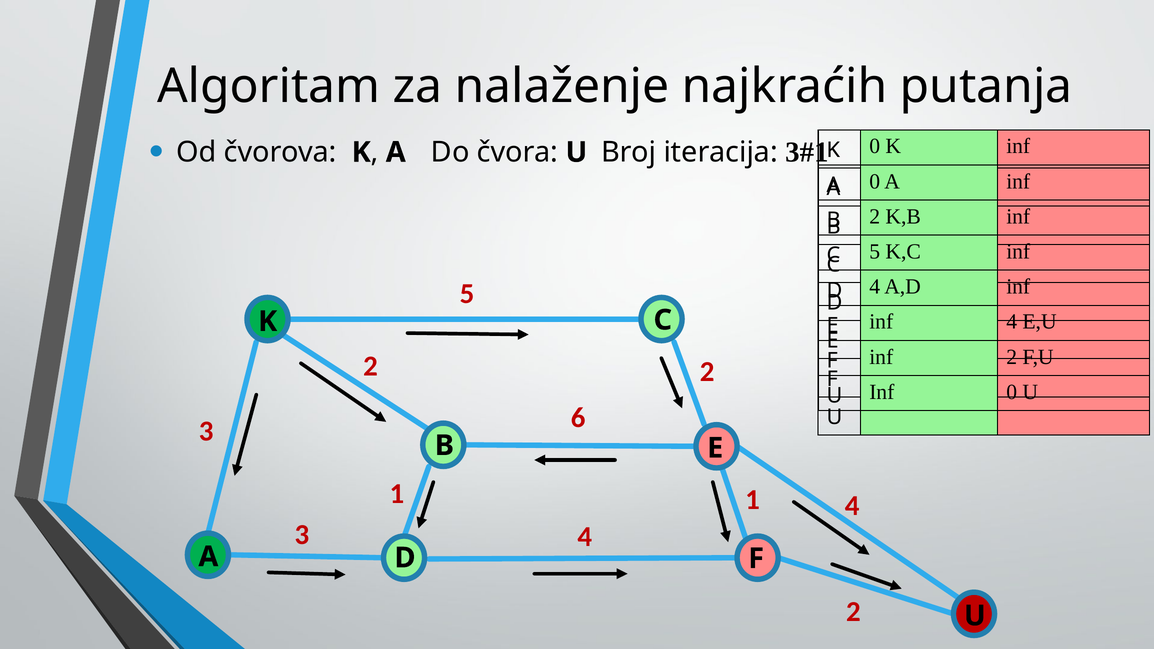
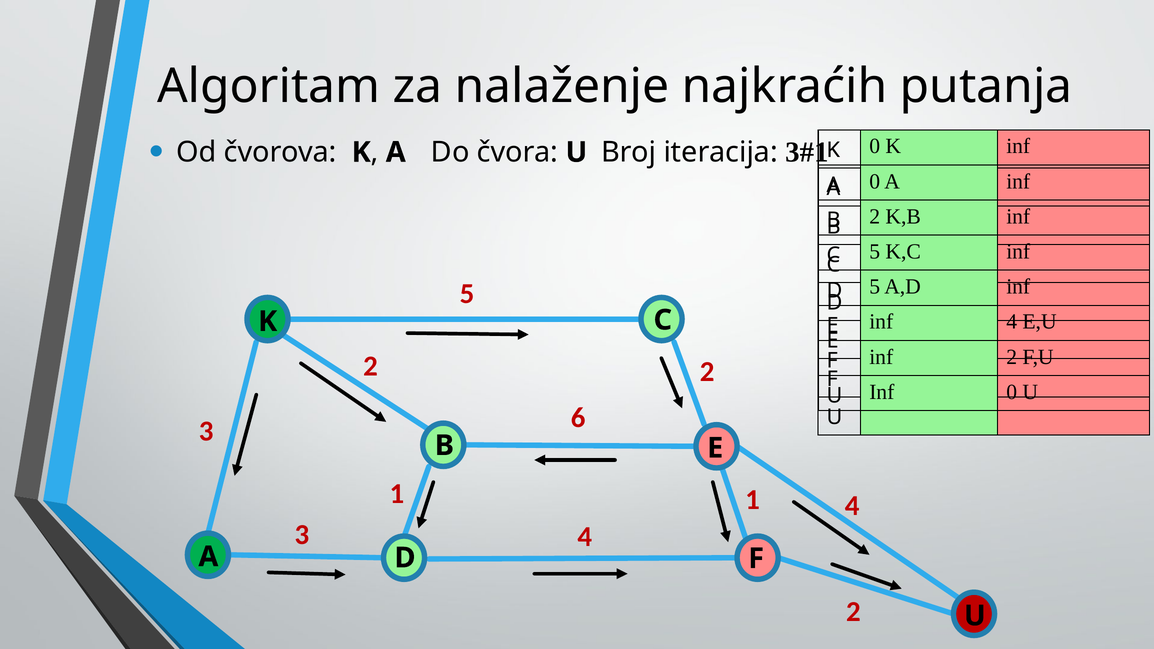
4 at (875, 287): 4 -> 5
